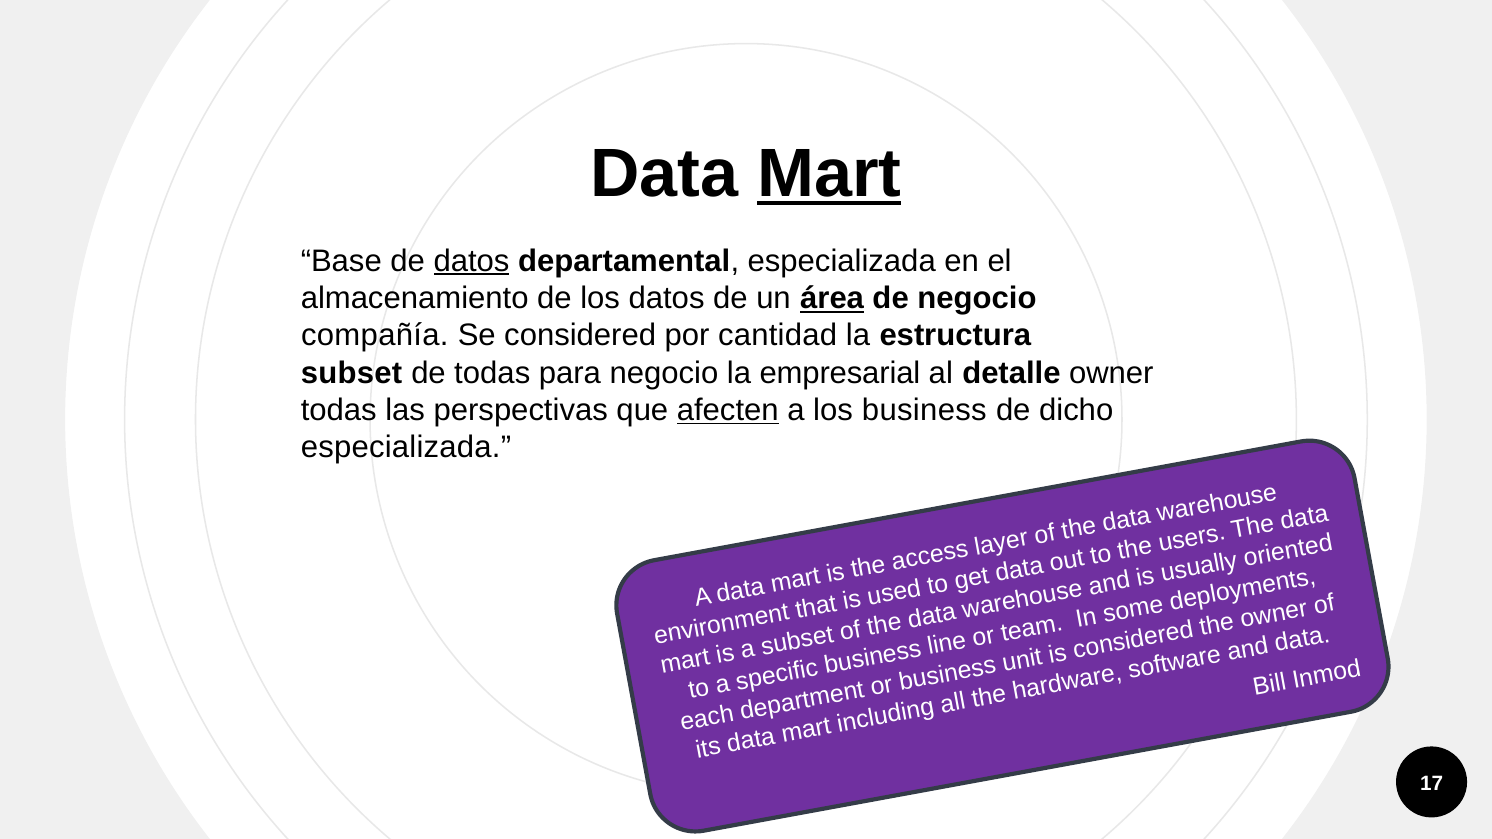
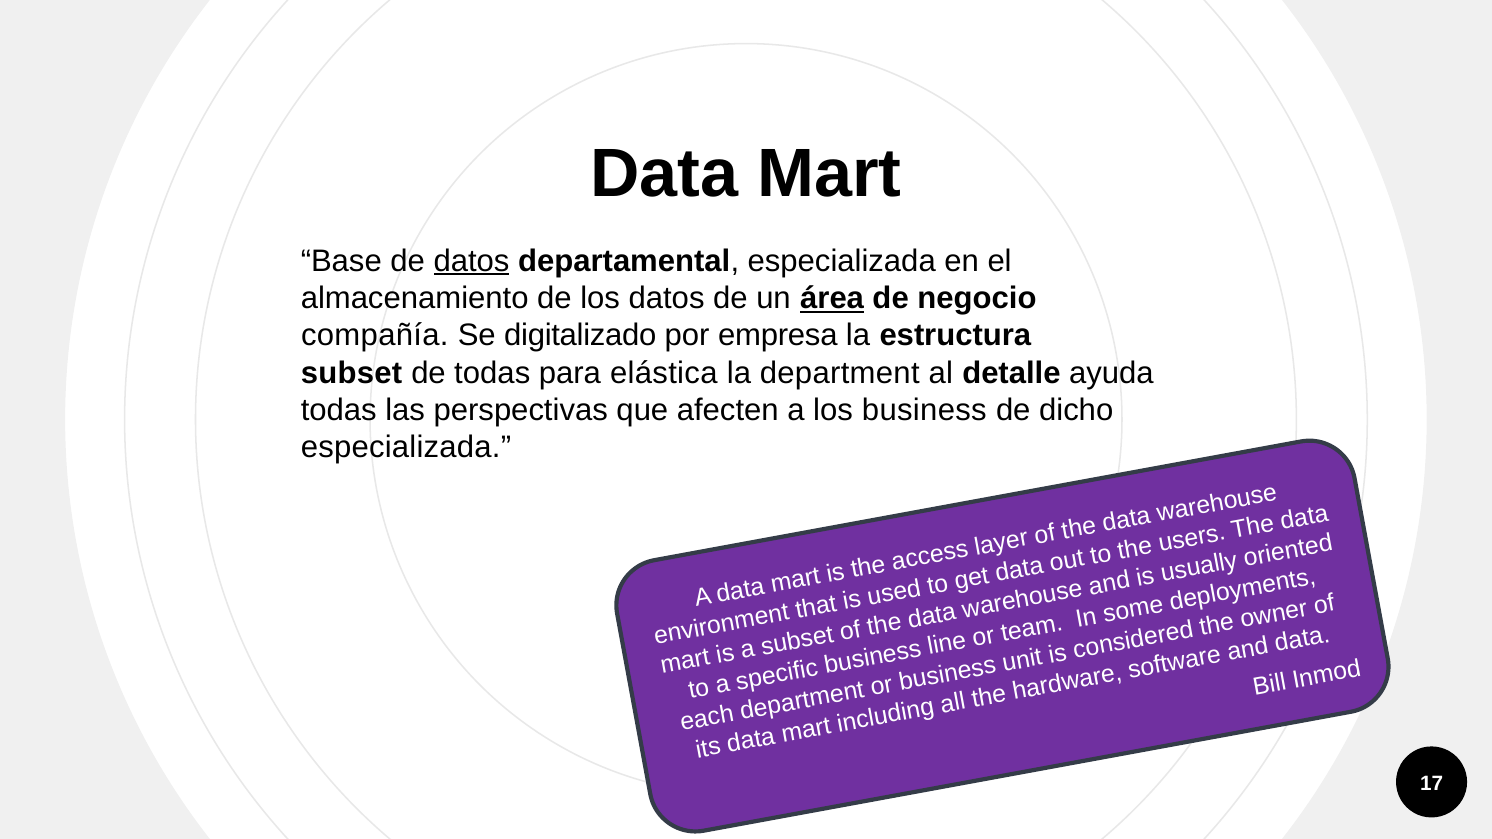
Mart at (829, 174) underline: present -> none
Se considered: considered -> digitalizado
cantidad: cantidad -> empresa
para negocio: negocio -> elástica
la empresarial: empresarial -> department
detalle owner: owner -> ayuda
afecten underline: present -> none
